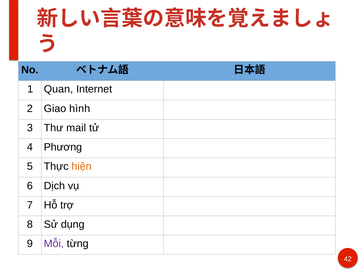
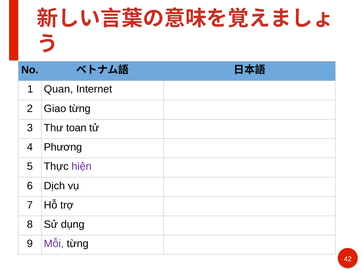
Giao hình: hình -> từng
mail: mail -> toan
hiện colour: orange -> purple
